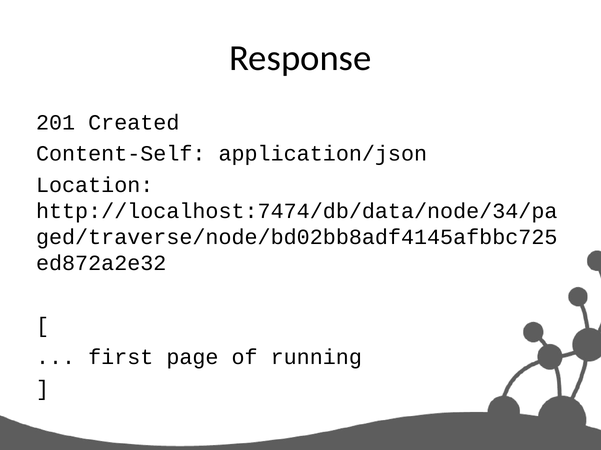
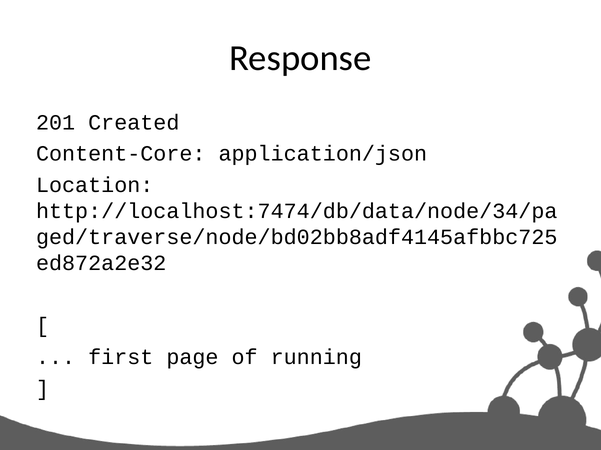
Content-Self: Content-Self -> Content-Core
